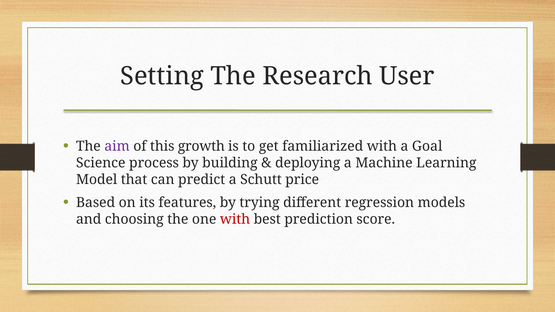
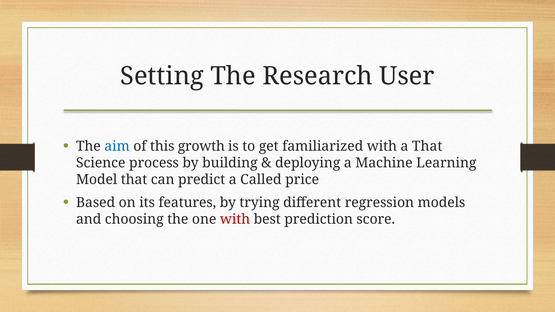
aim colour: purple -> blue
a Goal: Goal -> That
Schutt: Schutt -> Called
